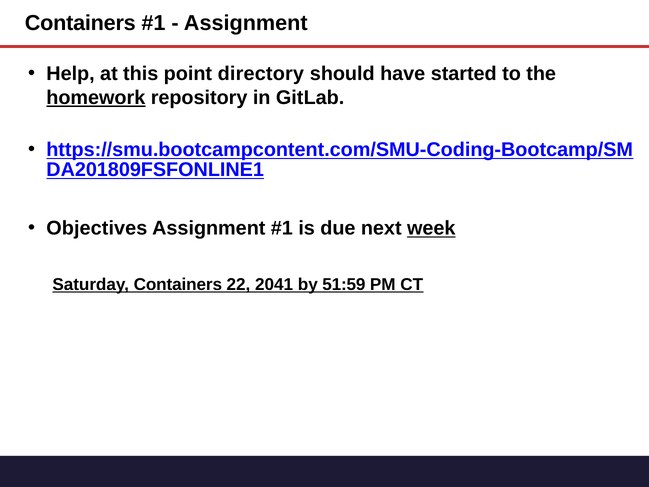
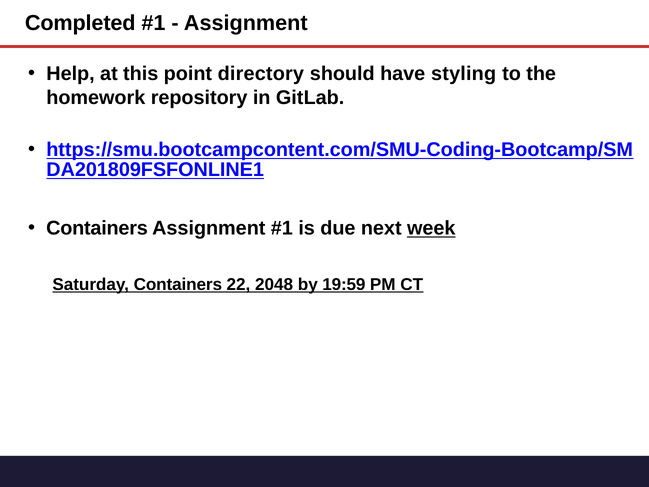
Containers at (80, 23): Containers -> Completed
started: started -> styling
homework underline: present -> none
Objectives at (97, 228): Objectives -> Containers
2041: 2041 -> 2048
51:59: 51:59 -> 19:59
